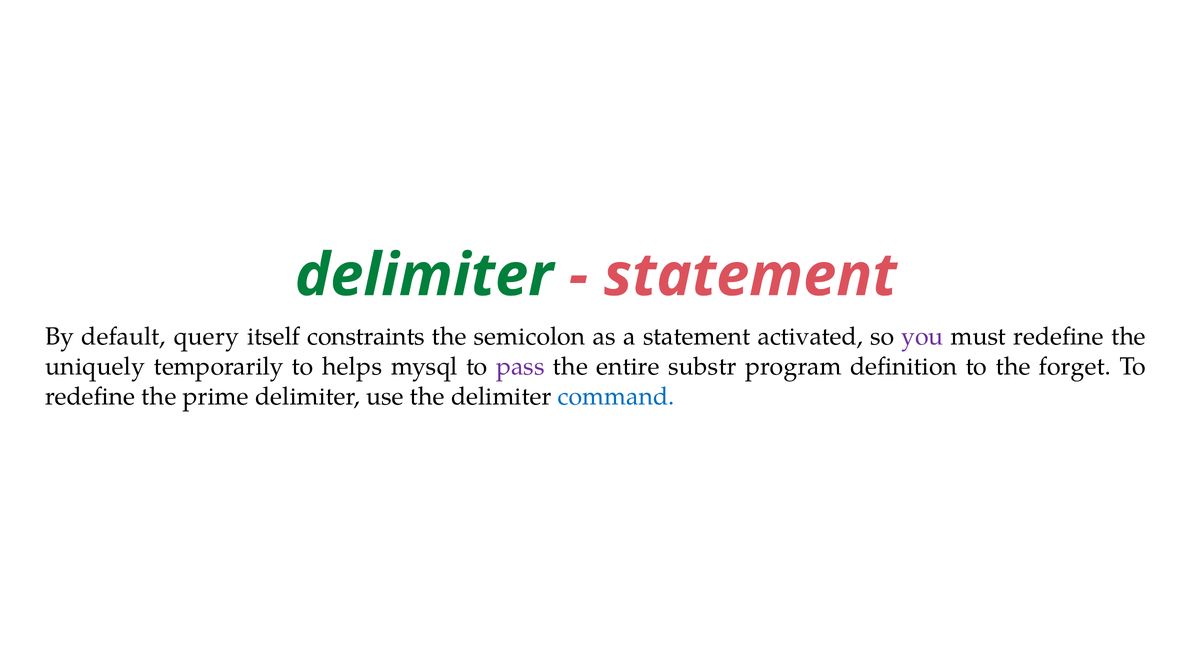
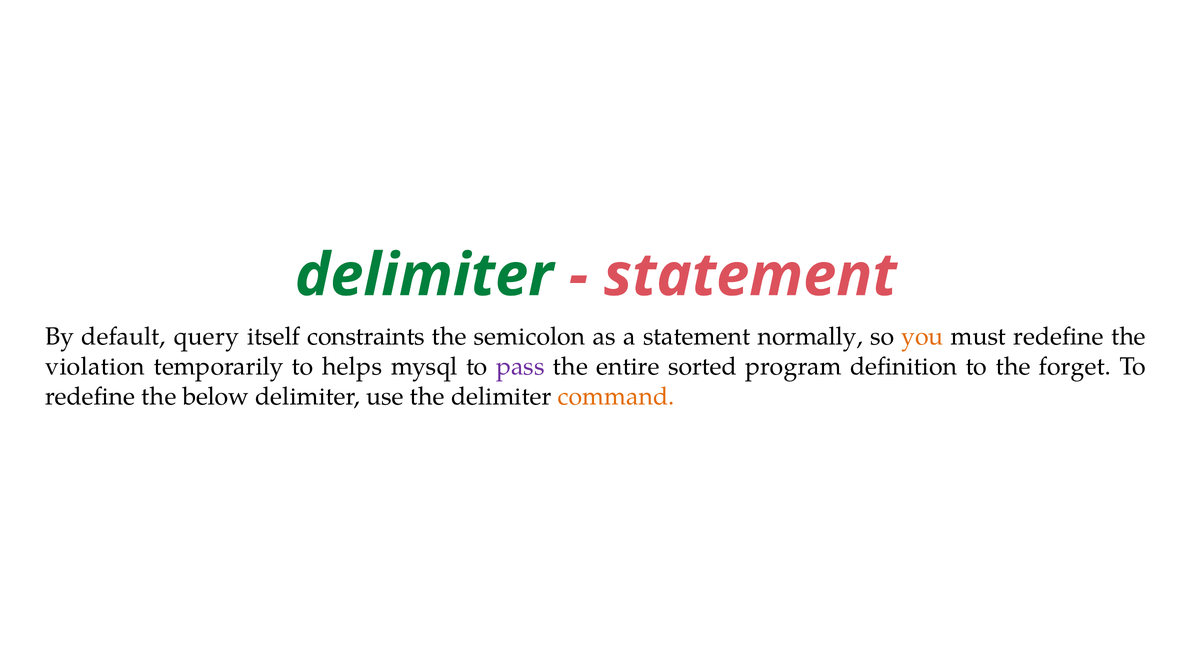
activated: activated -> normally
you colour: purple -> orange
uniquely: uniquely -> violation
substr: substr -> sorted
prime: prime -> below
command colour: blue -> orange
